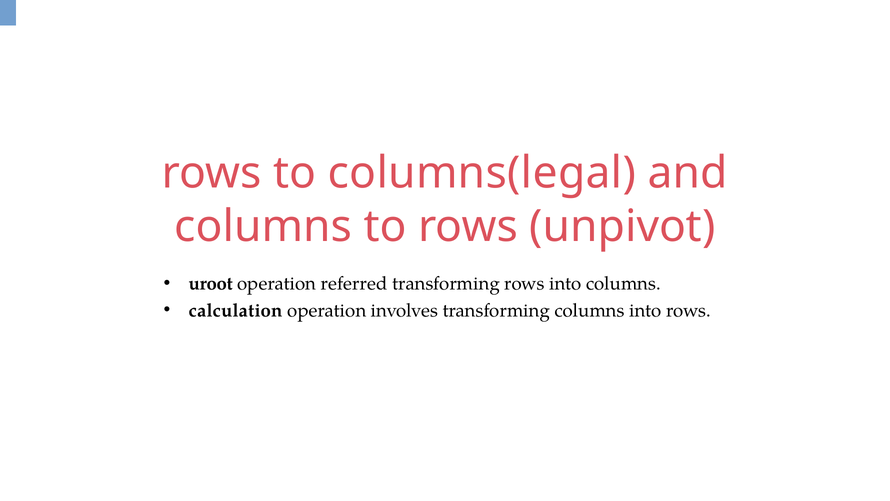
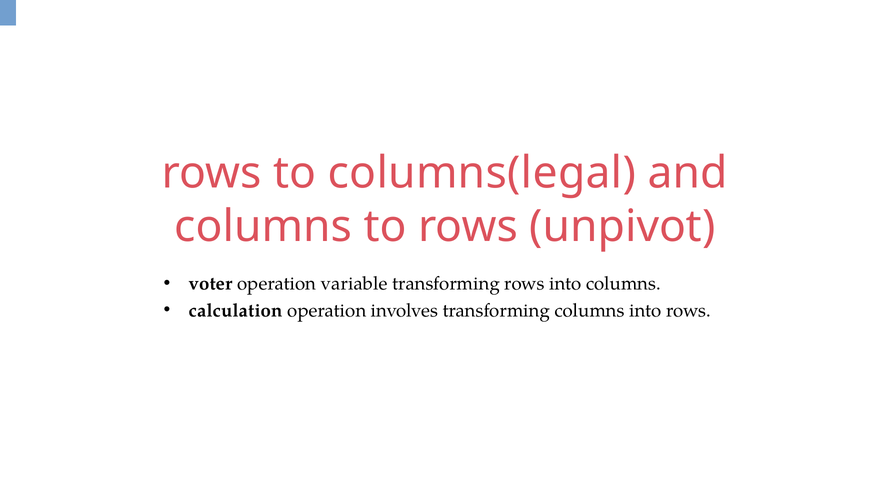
uroot: uroot -> voter
referred: referred -> variable
